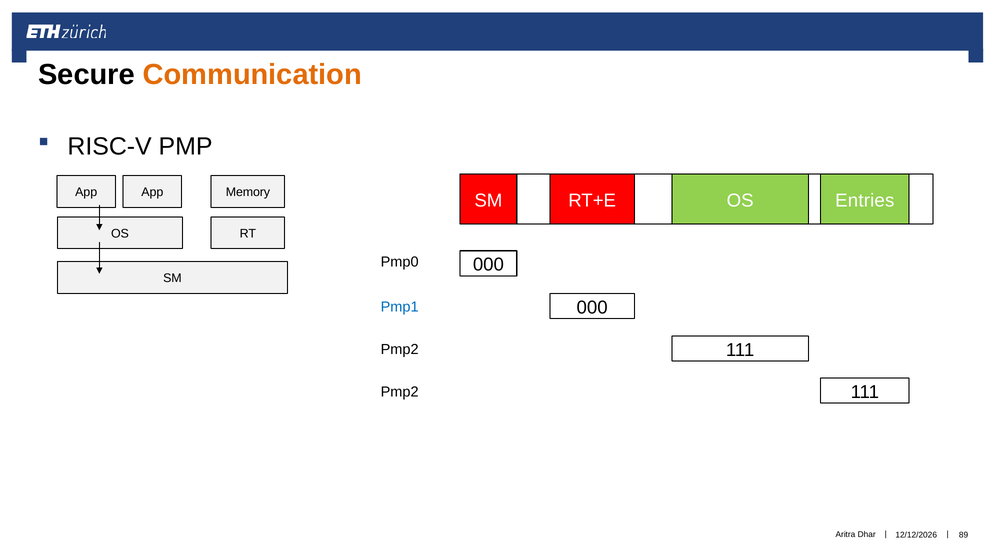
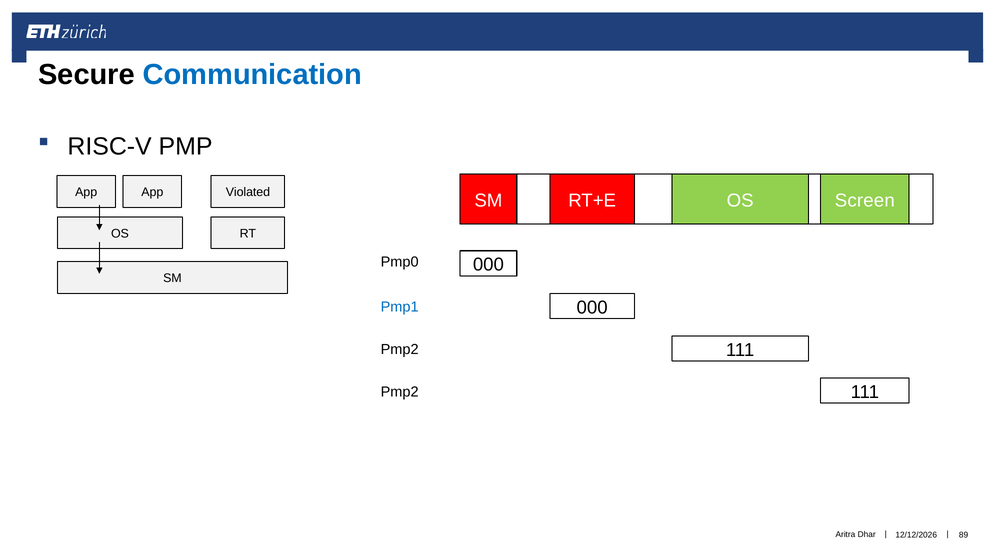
Communication colour: orange -> blue
Memory: Memory -> Violated
Entries: Entries -> Screen
